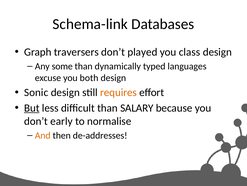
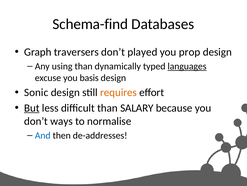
Schema-link: Schema-link -> Schema-find
class: class -> prop
some: some -> using
languages underline: none -> present
both: both -> basis
early: early -> ways
And colour: orange -> blue
